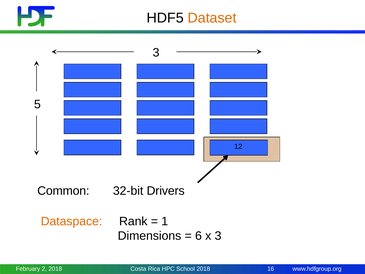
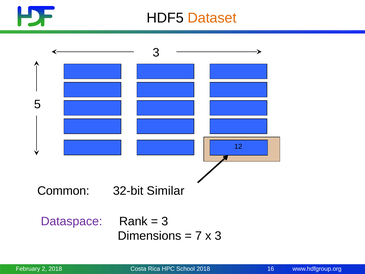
Drivers: Drivers -> Similar
Dataspace colour: orange -> purple
1 at (165, 221): 1 -> 3
6: 6 -> 7
